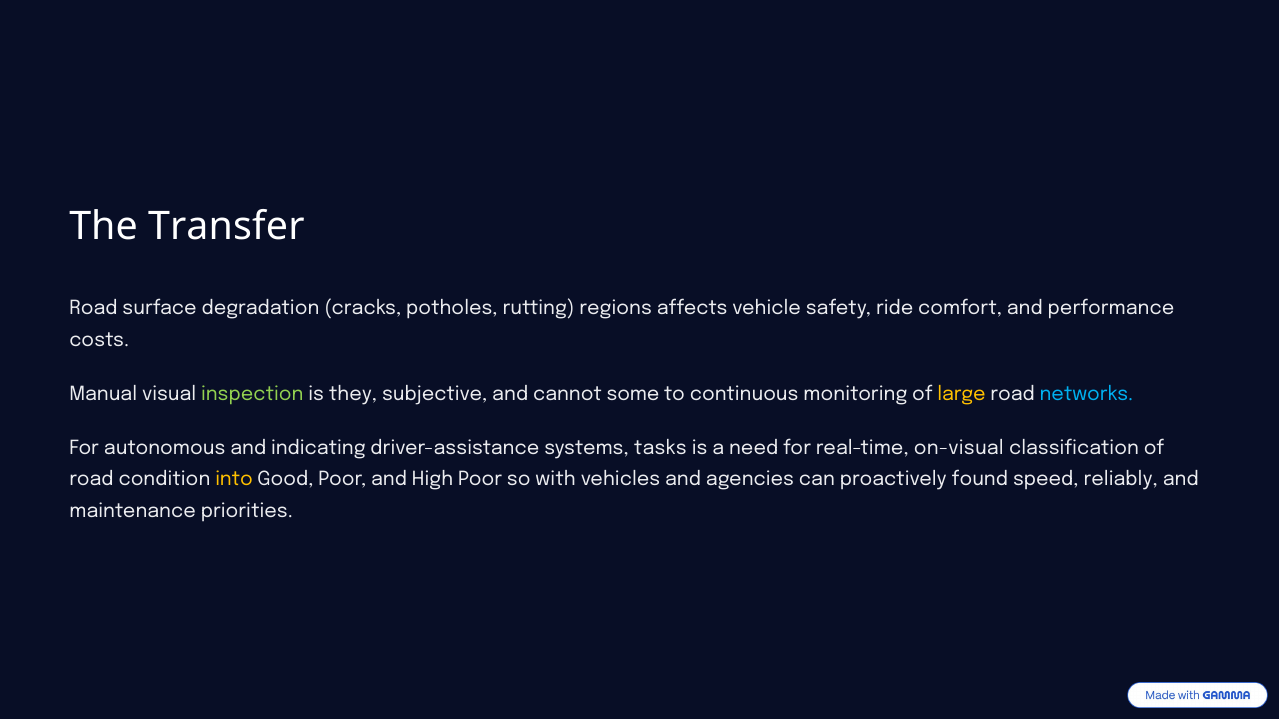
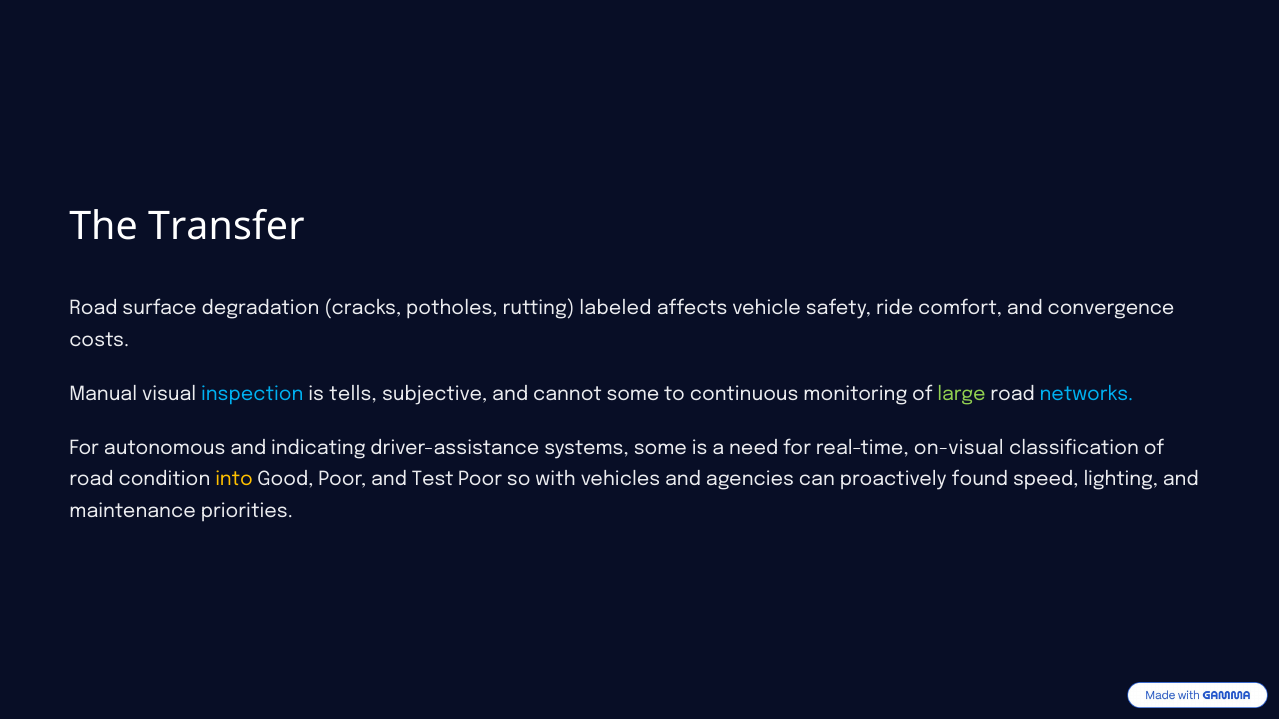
regions: regions -> labeled
performance: performance -> convergence
inspection colour: light green -> light blue
they: they -> tells
large colour: yellow -> light green
systems tasks: tasks -> some
High: High -> Test
reliably: reliably -> lighting
